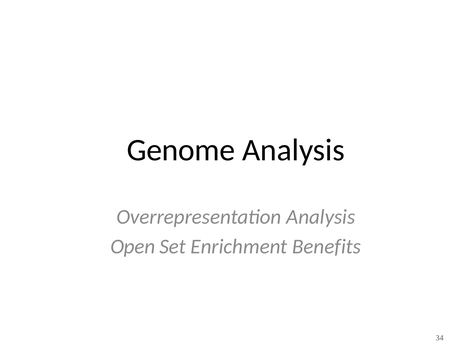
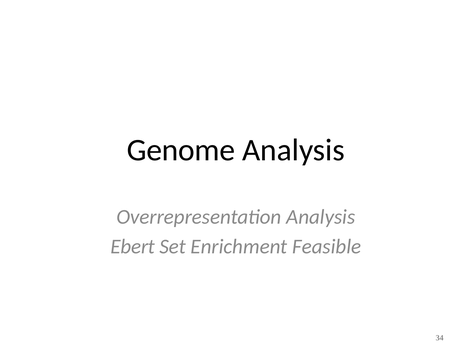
Open: Open -> Ebert
Benefits: Benefits -> Feasible
